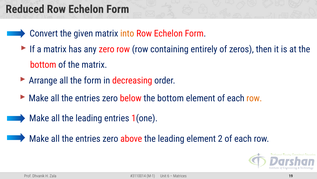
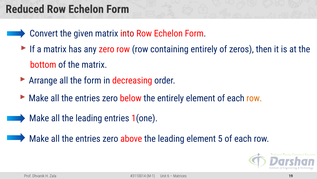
into colour: orange -> red
below the bottom: bottom -> entirely
2: 2 -> 5
